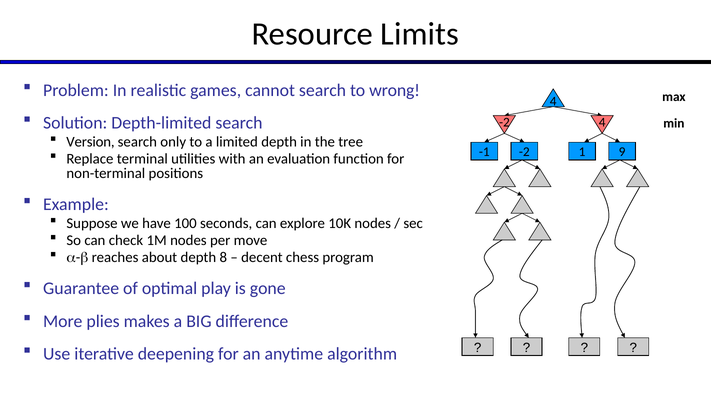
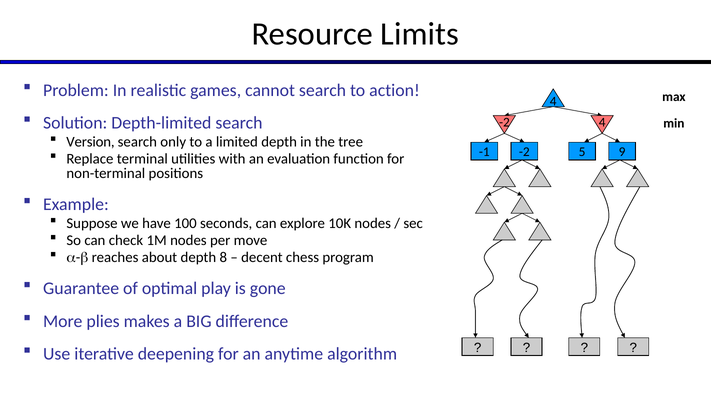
wrong: wrong -> action
1: 1 -> 5
